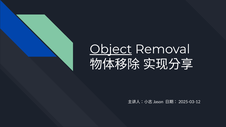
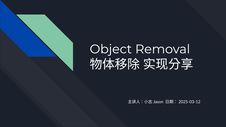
Object underline: present -> none
